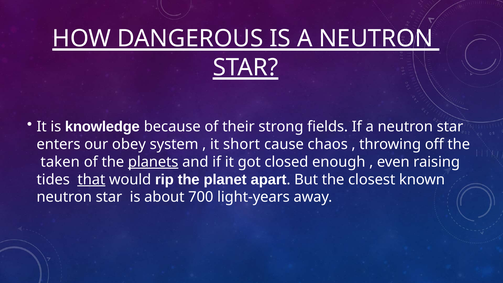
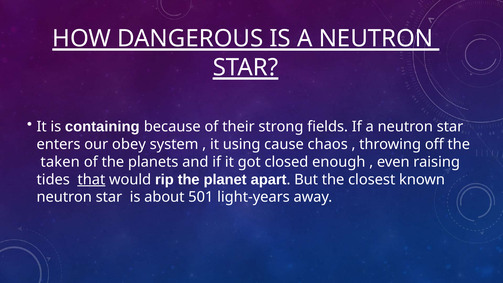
knowledge: knowledge -> containing
short: short -> using
planets underline: present -> none
700: 700 -> 501
